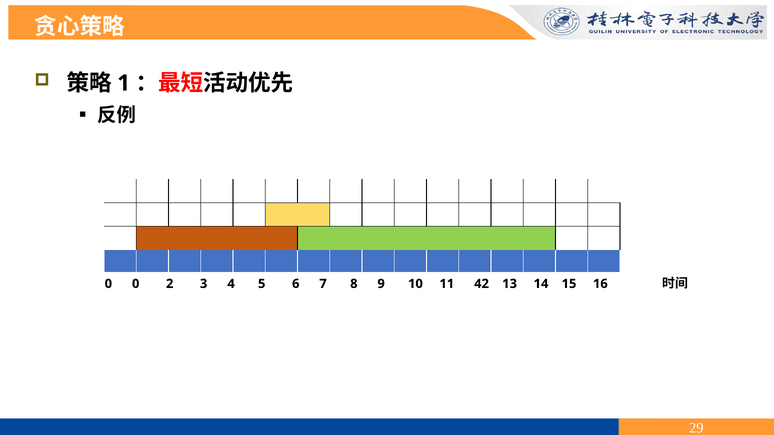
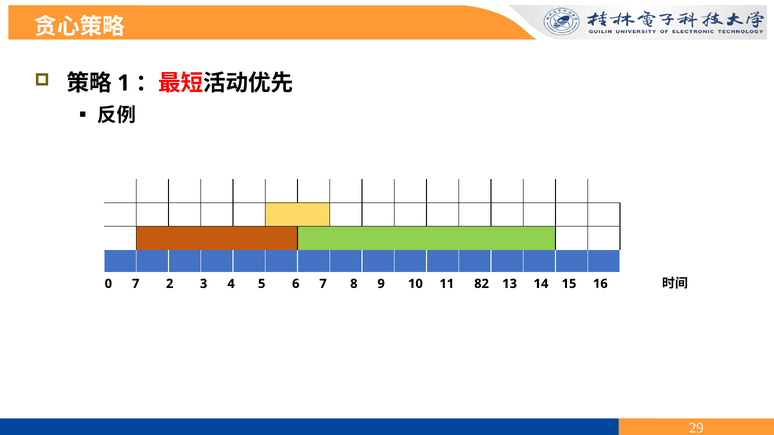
0 0: 0 -> 7
42: 42 -> 82
